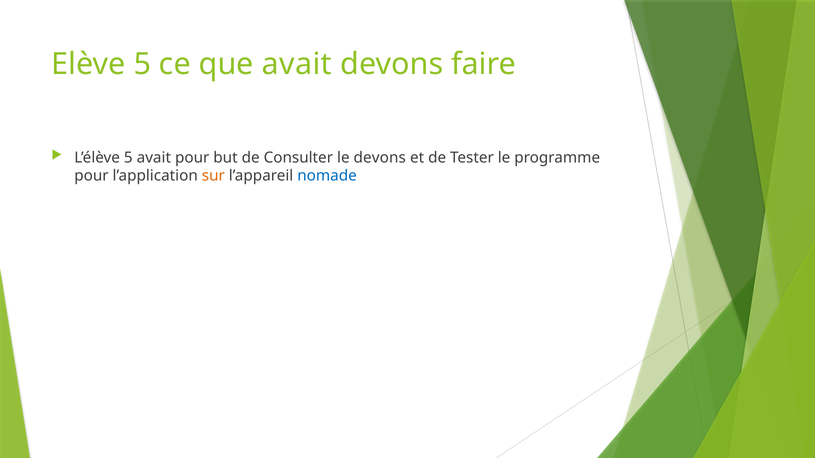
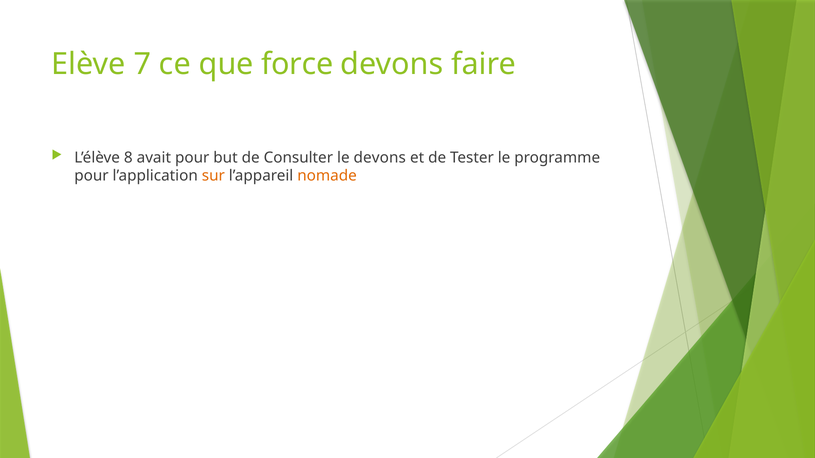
Elève 5: 5 -> 7
que avait: avait -> force
L’élève 5: 5 -> 8
nomade colour: blue -> orange
